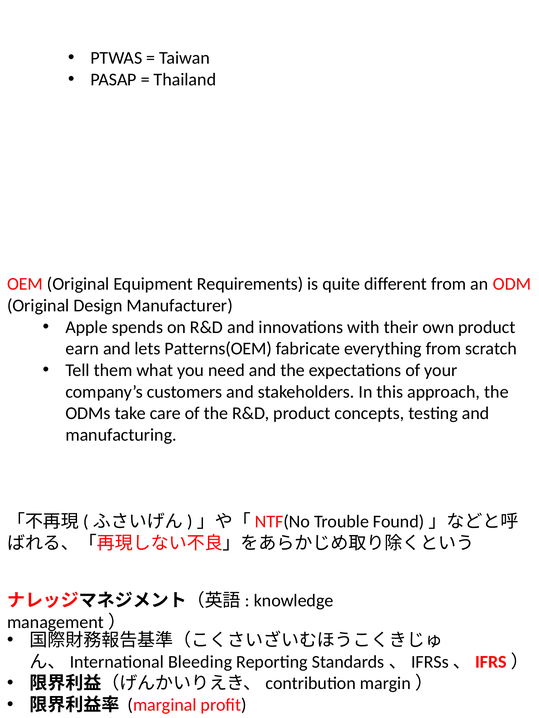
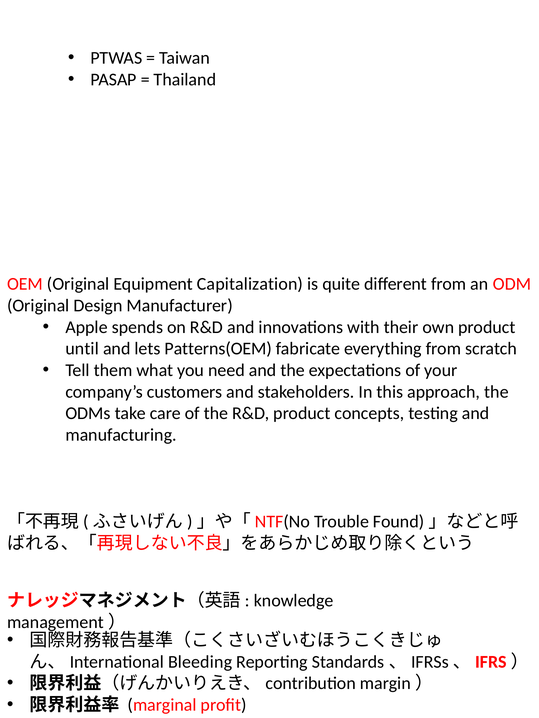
Requirements: Requirements -> Capitalization
earn: earn -> until
